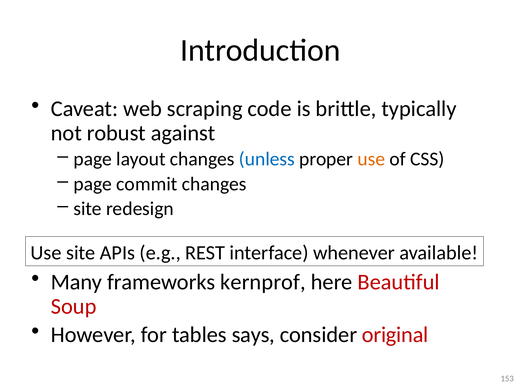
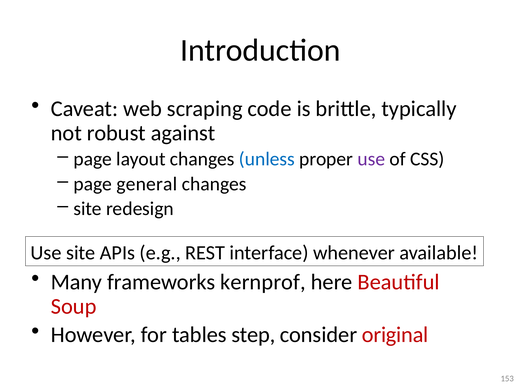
use at (371, 159) colour: orange -> purple
commit: commit -> general
says: says -> step
